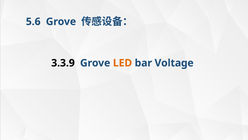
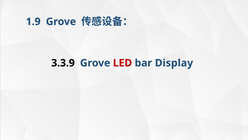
5.6: 5.6 -> 1.9
LED colour: orange -> red
Voltage: Voltage -> Display
